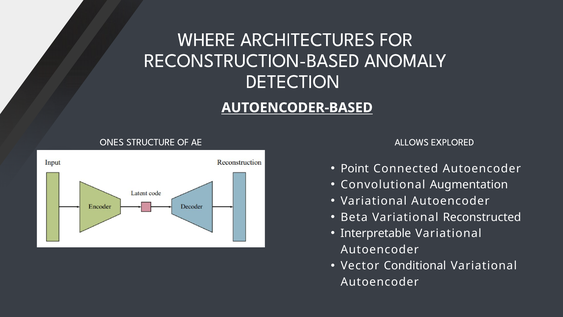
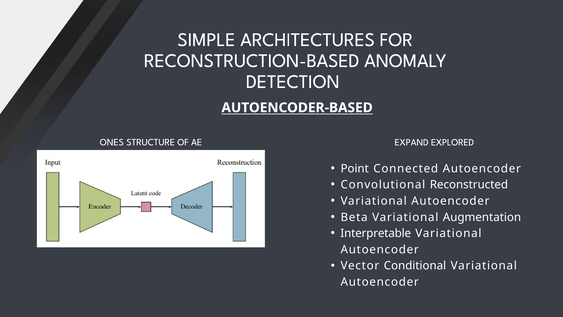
WHERE: WHERE -> SIMPLE
ALLOWS: ALLOWS -> EXPAND
Augmentation: Augmentation -> Reconstructed
Reconstructed: Reconstructed -> Augmentation
